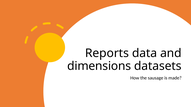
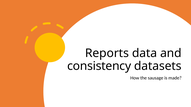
dimensions: dimensions -> consistency
